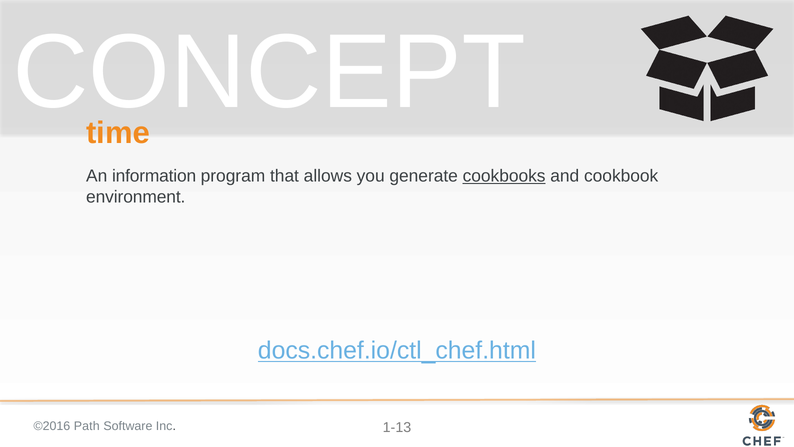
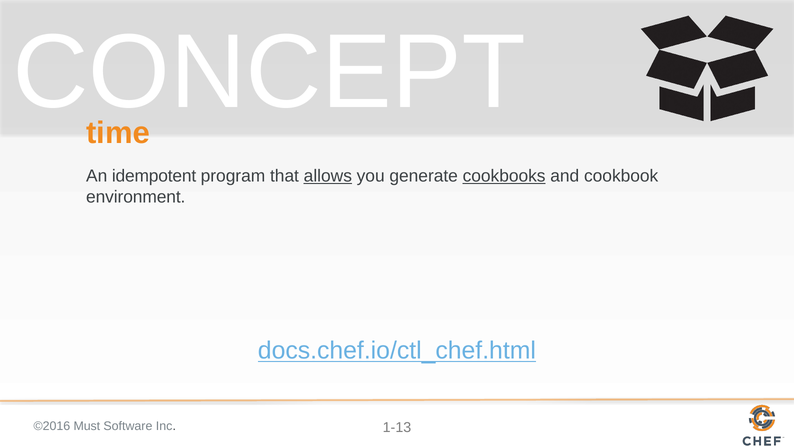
information: information -> idempotent
allows underline: none -> present
Path: Path -> Must
